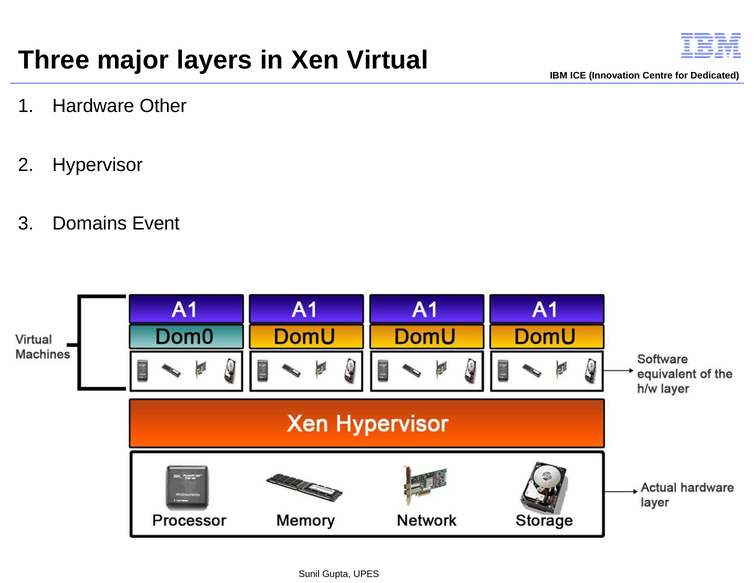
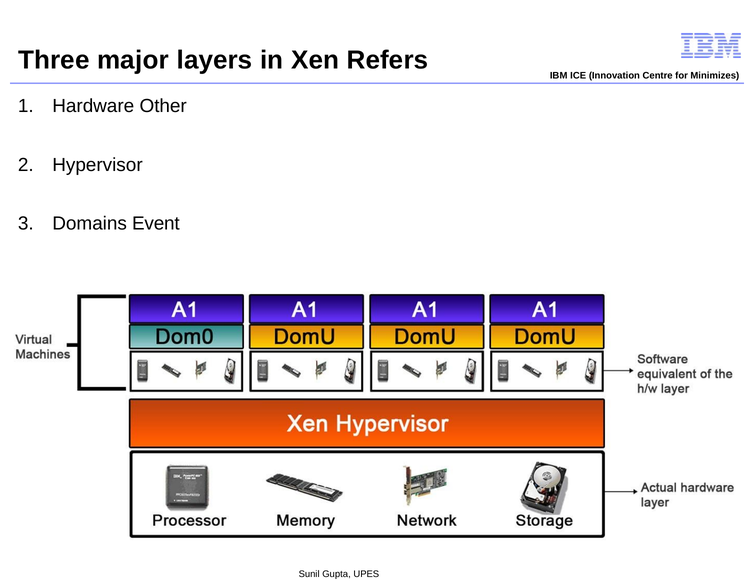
Virtual: Virtual -> Refers
Dedicated: Dedicated -> Minimizes
